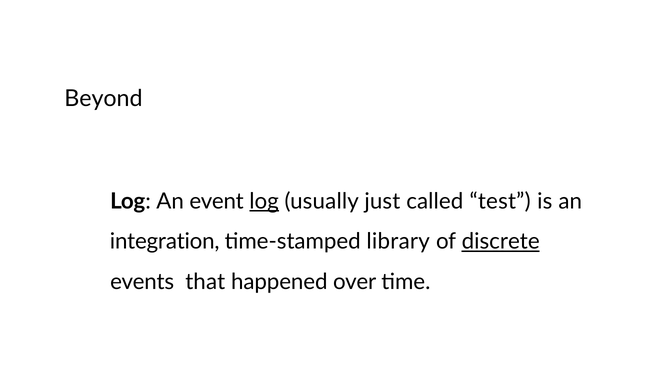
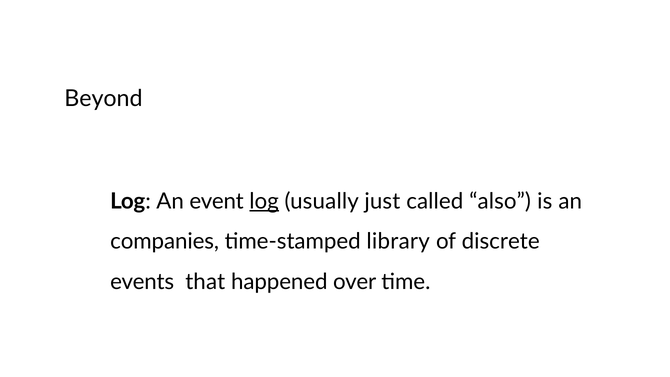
test: test -> also
integration: integration -> companies
discrete underline: present -> none
